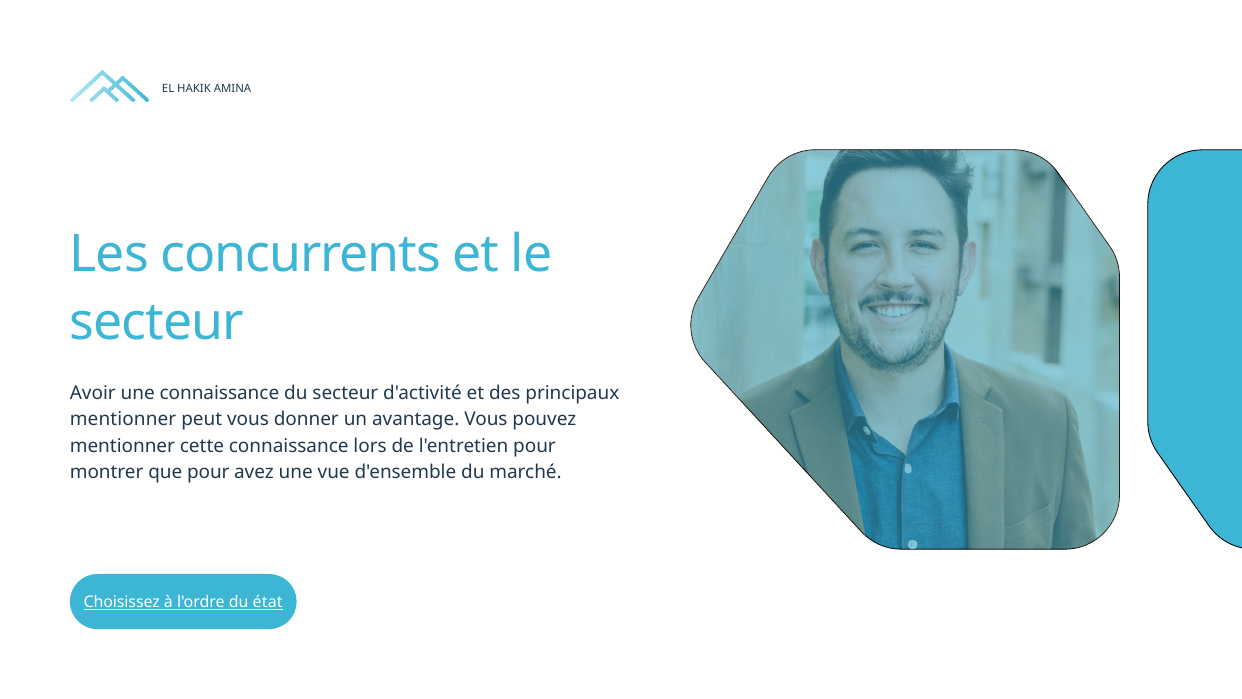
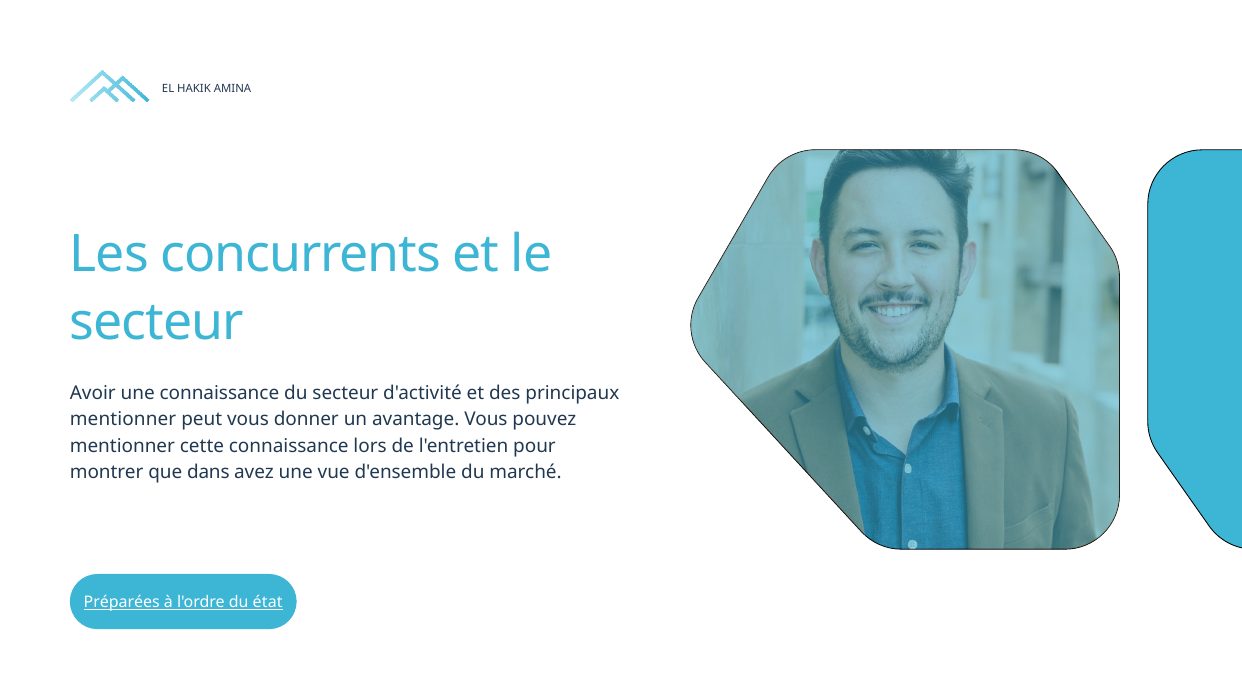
que pour: pour -> dans
Choisissez: Choisissez -> Préparées
